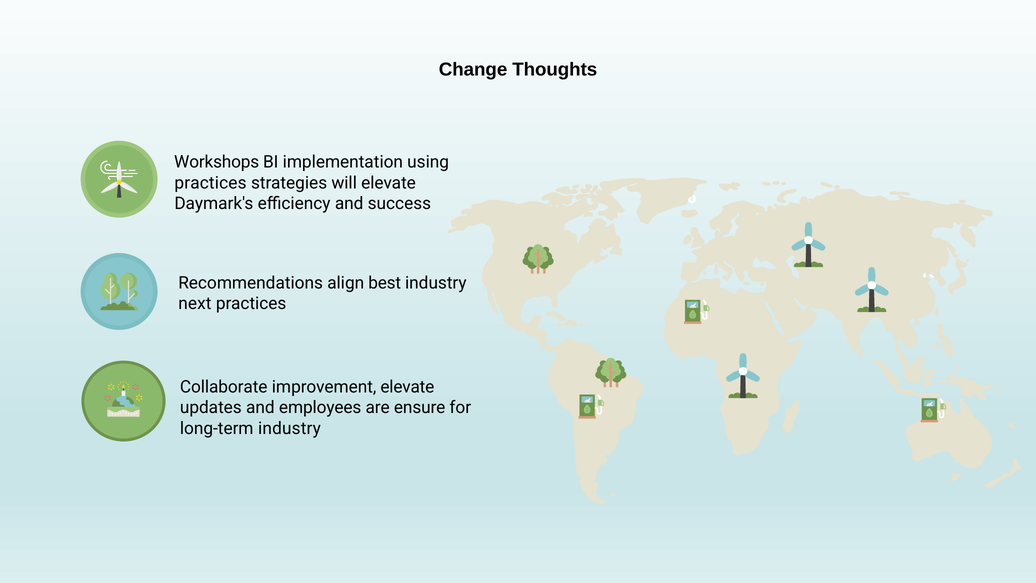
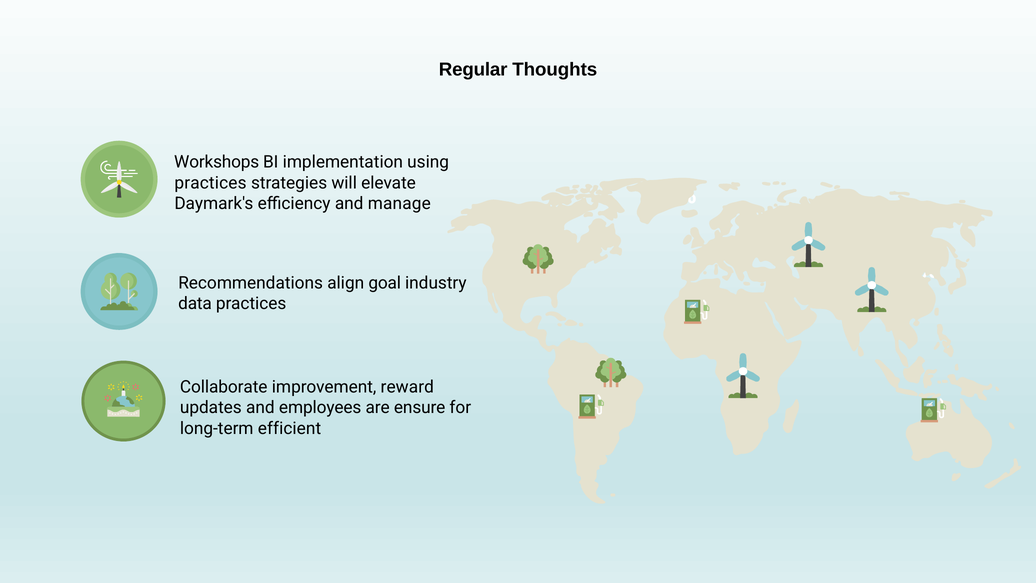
Change: Change -> Regular
success: success -> manage
best: best -> goal
next: next -> data
improvement elevate: elevate -> reward
long-term industry: industry -> efficient
